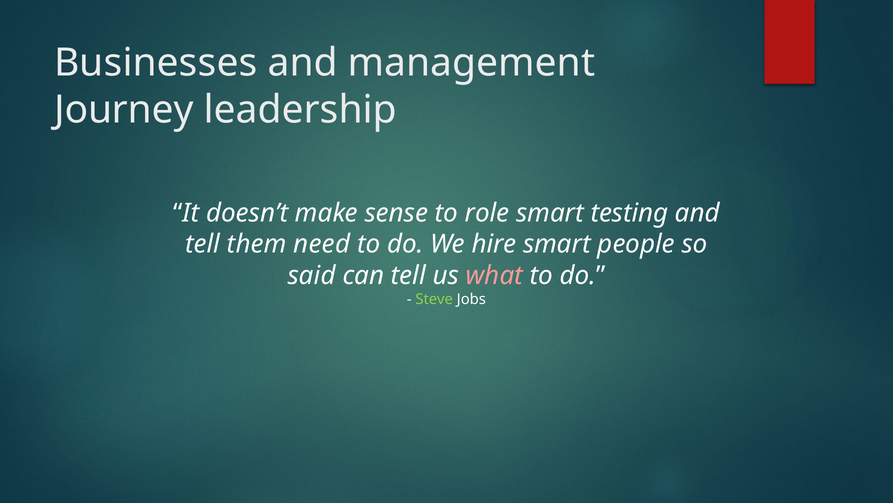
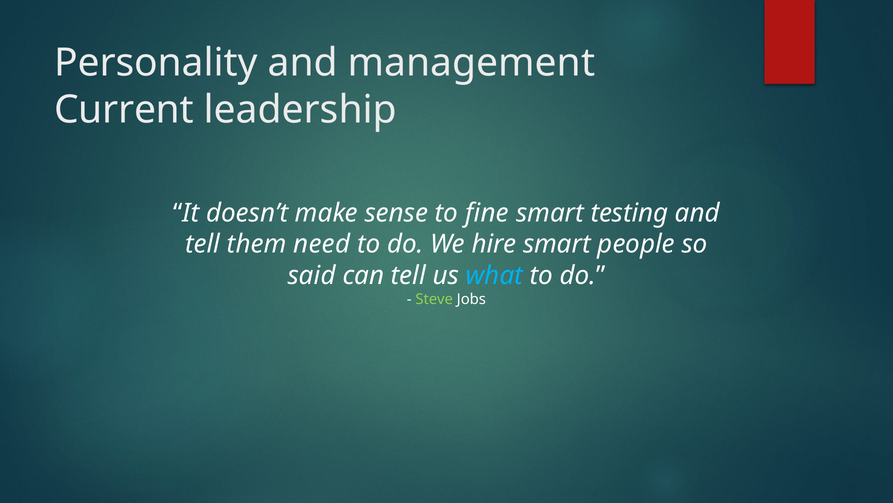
Businesses: Businesses -> Personality
Journey: Journey -> Current
role: role -> fine
what colour: pink -> light blue
